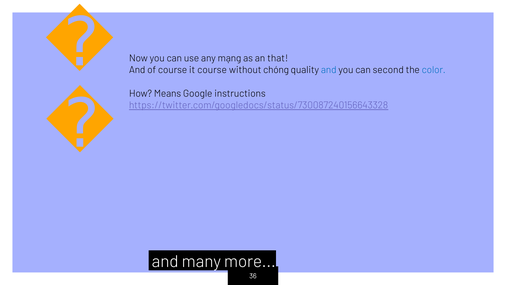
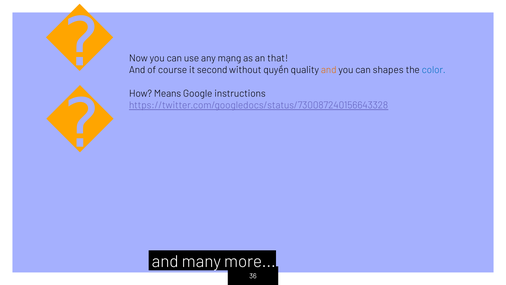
it course: course -> second
chóng: chóng -> quyền
and at (329, 70) colour: blue -> orange
second: second -> shapes
